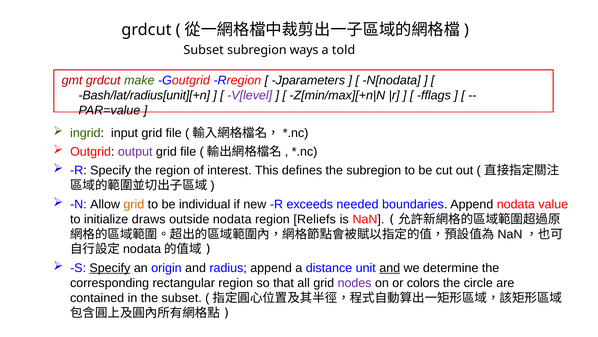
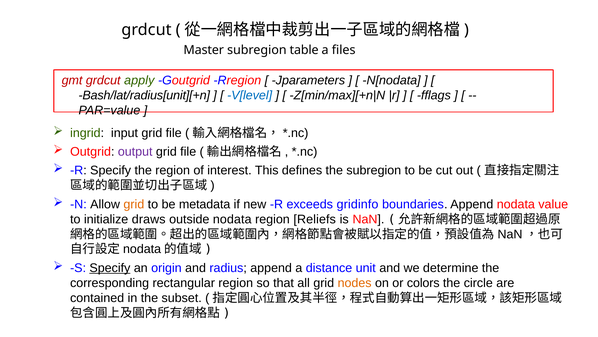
Subset at (204, 50): Subset -> Master
ways: ways -> table
told: told -> files
make: make -> apply
V[level colour: purple -> blue
individual: individual -> metadata
needed: needed -> gridinfo
and at (390, 267) underline: present -> none
nodes colour: purple -> orange
